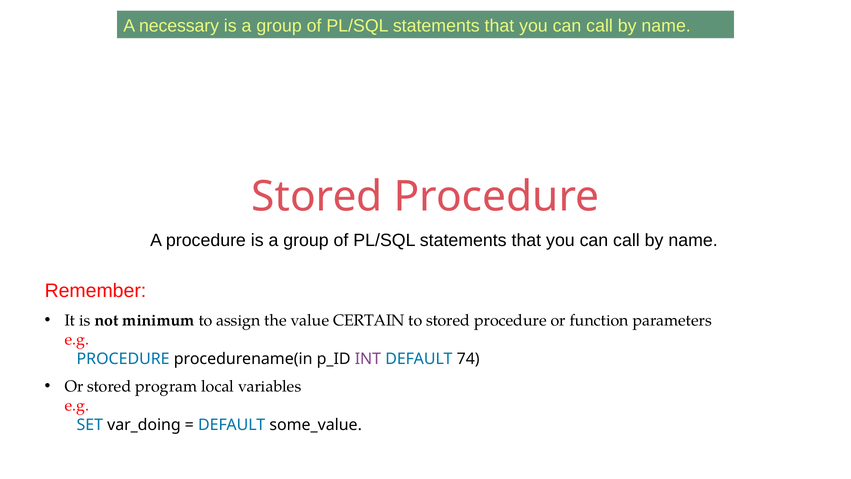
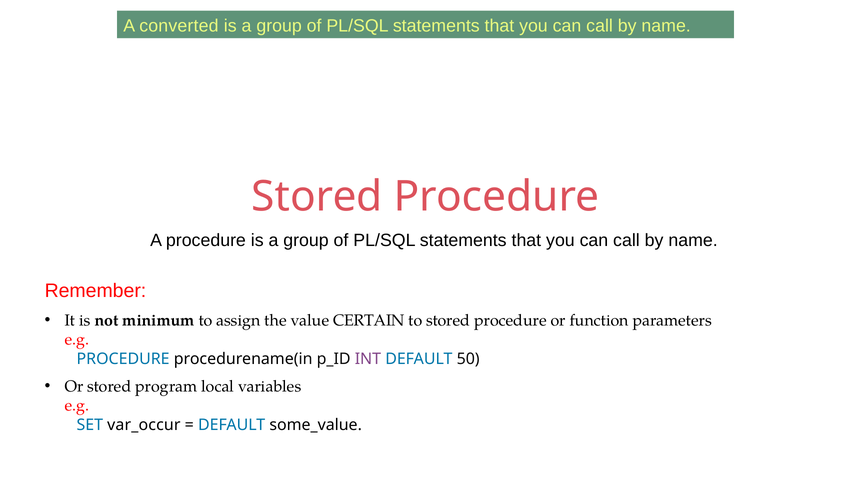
necessary: necessary -> converted
74: 74 -> 50
var_doing: var_doing -> var_occur
